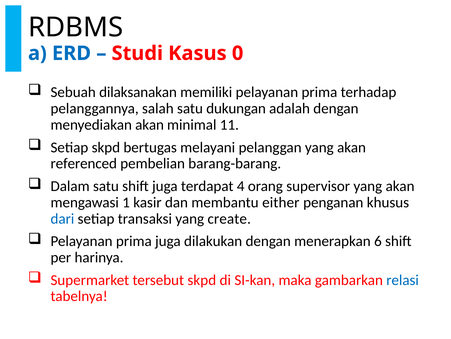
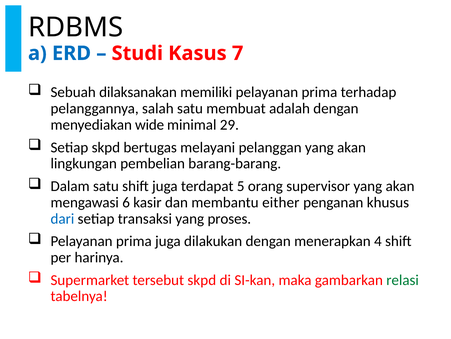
0: 0 -> 7
dukungan: dukungan -> membuat
menyediakan akan: akan -> wide
11: 11 -> 29
referenced: referenced -> lingkungan
4: 4 -> 5
1: 1 -> 6
create: create -> proses
6: 6 -> 4
relasi colour: blue -> green
